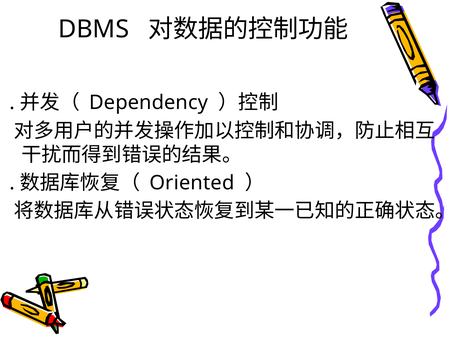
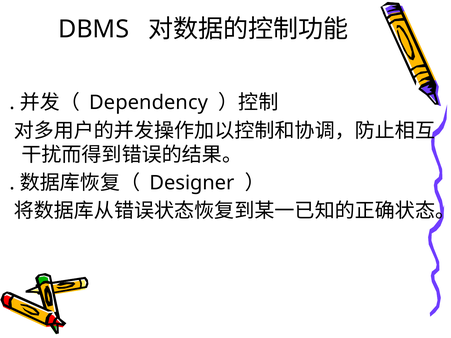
Oriented: Oriented -> Designer
